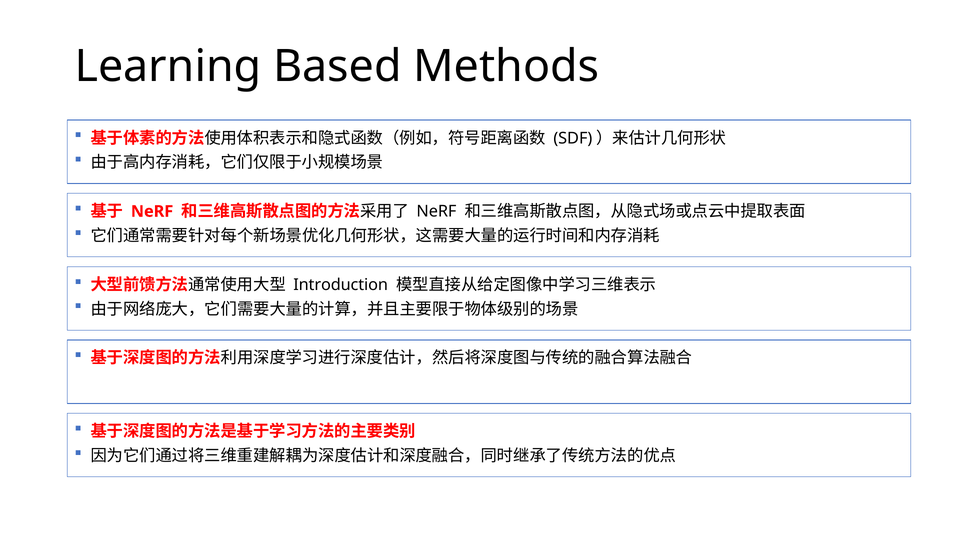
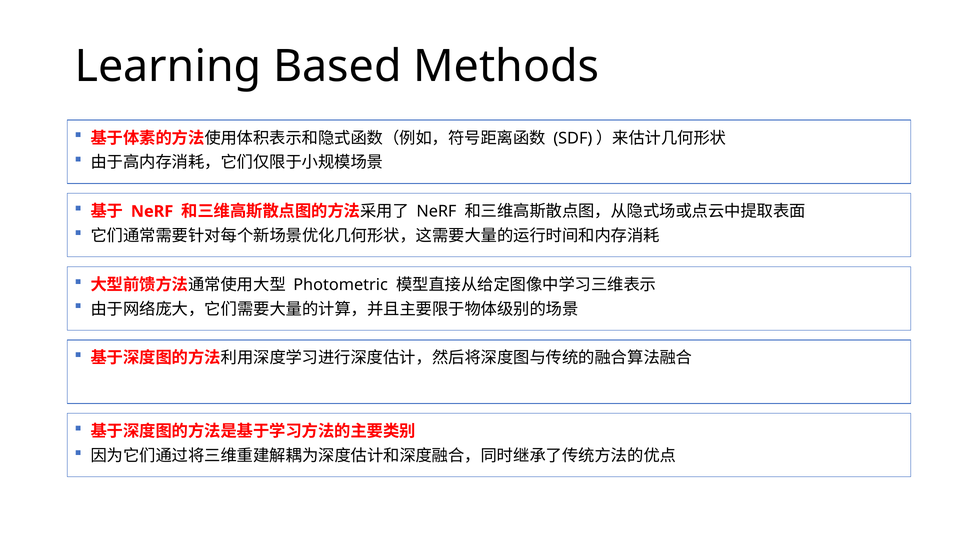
Introduction: Introduction -> Photometric
